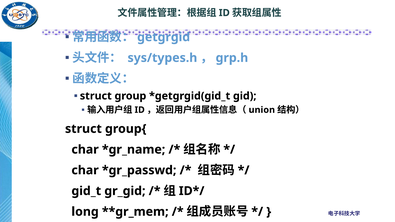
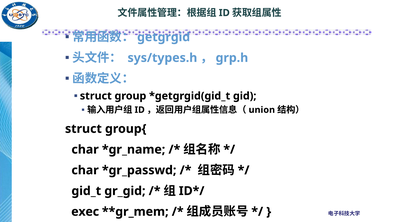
long: long -> exec
